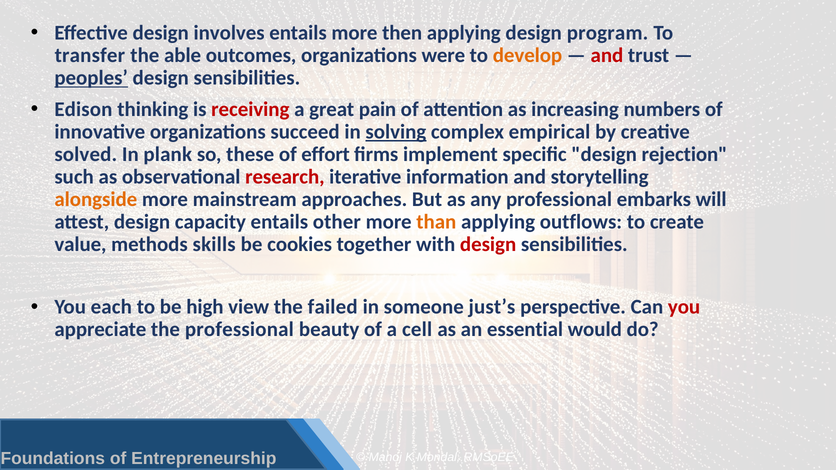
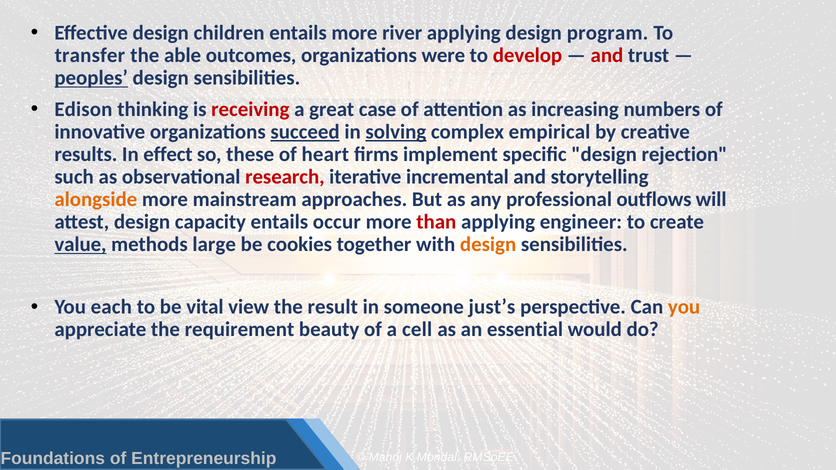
involves: involves -> children
then: then -> river
develop colour: orange -> red
pain: pain -> case
succeed underline: none -> present
solved: solved -> results
plank: plank -> effect
effort: effort -> heart
information: information -> incremental
embarks: embarks -> outflows
other: other -> occur
than colour: orange -> red
outflows: outflows -> engineer
value underline: none -> present
skills: skills -> large
design at (488, 245) colour: red -> orange
high: high -> vital
failed: failed -> result
you at (684, 307) colour: red -> orange
the professional: professional -> requirement
